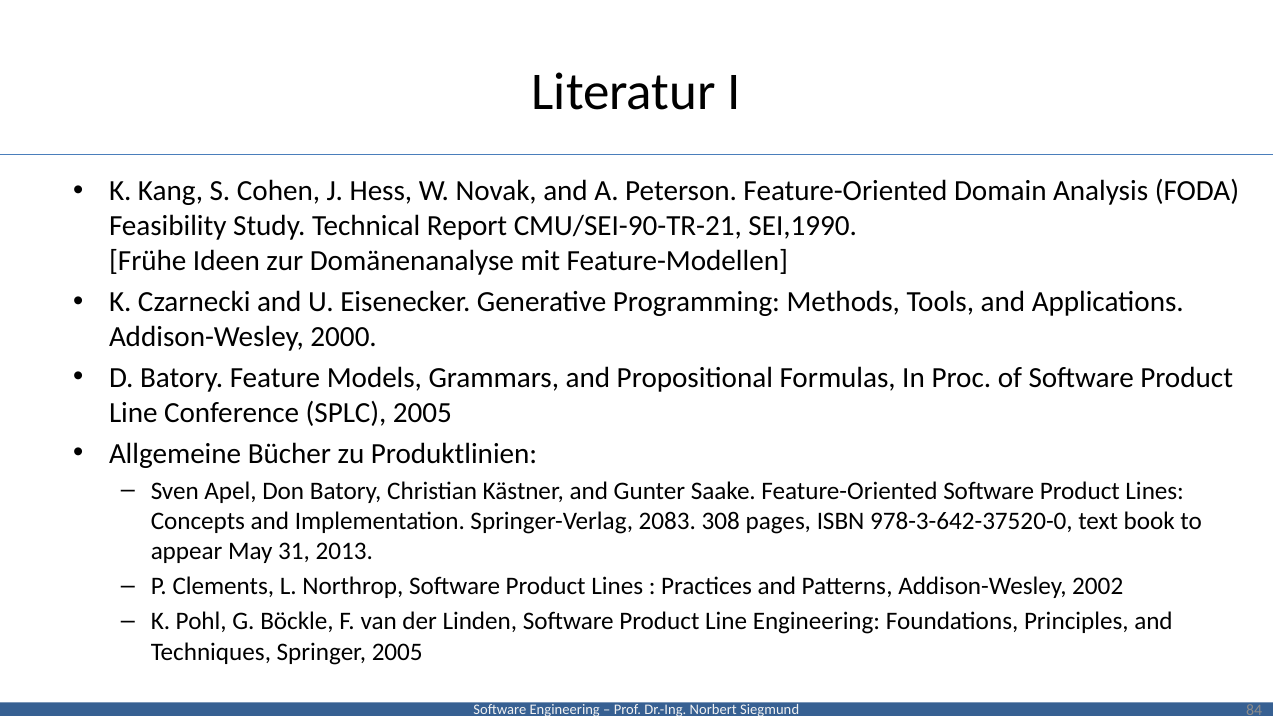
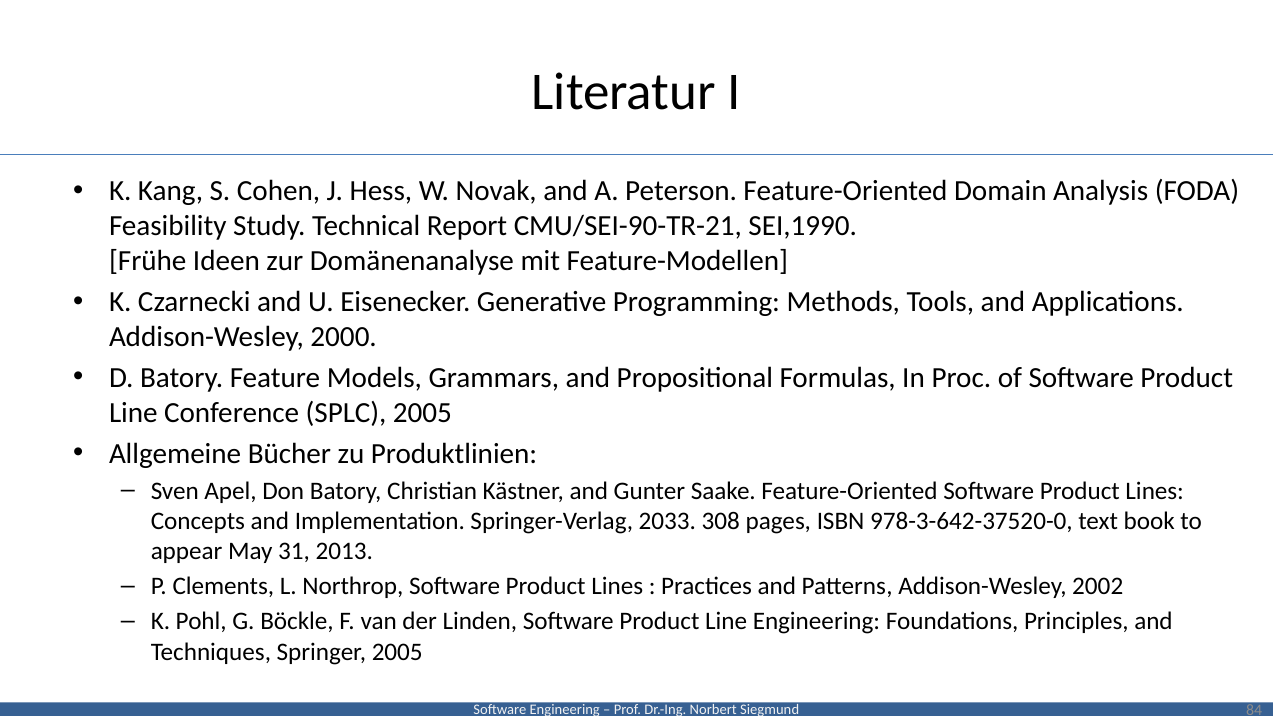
2083: 2083 -> 2033
